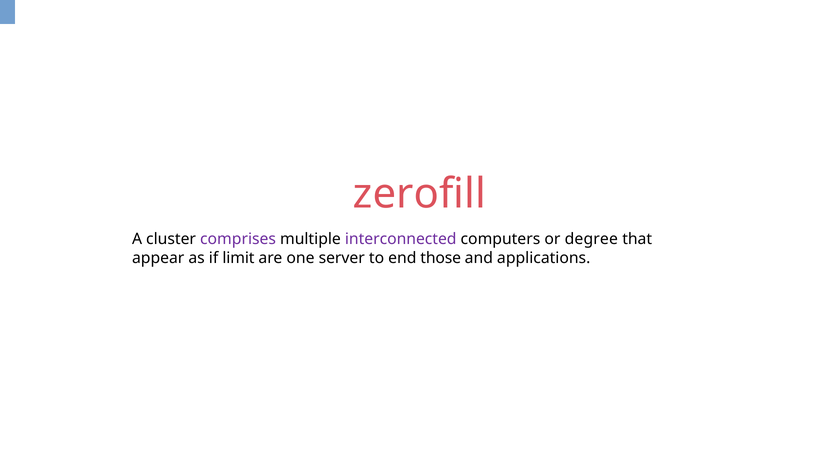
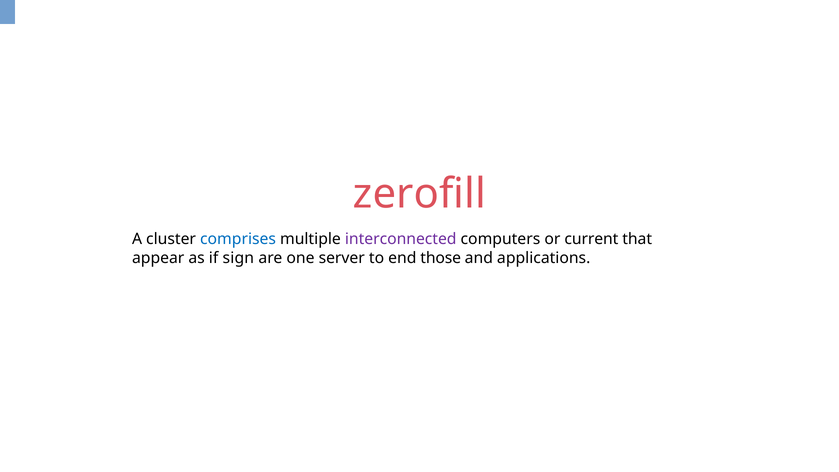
comprises colour: purple -> blue
degree: degree -> current
limit: limit -> sign
